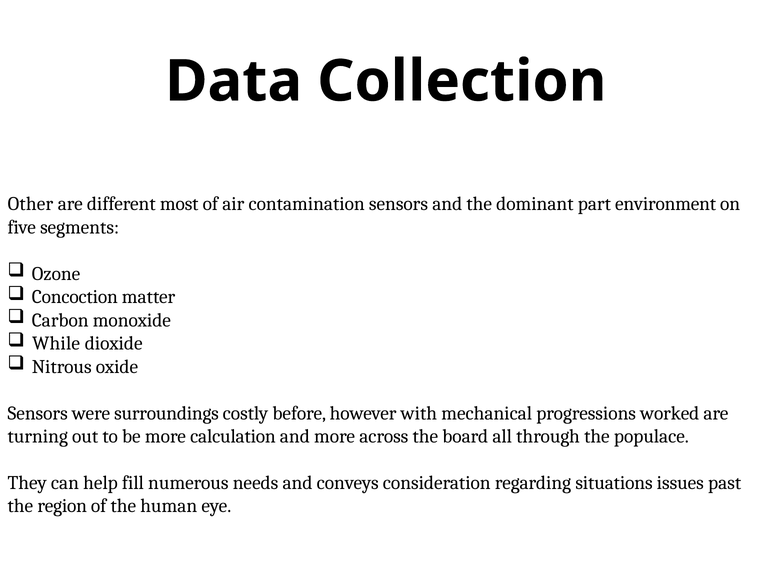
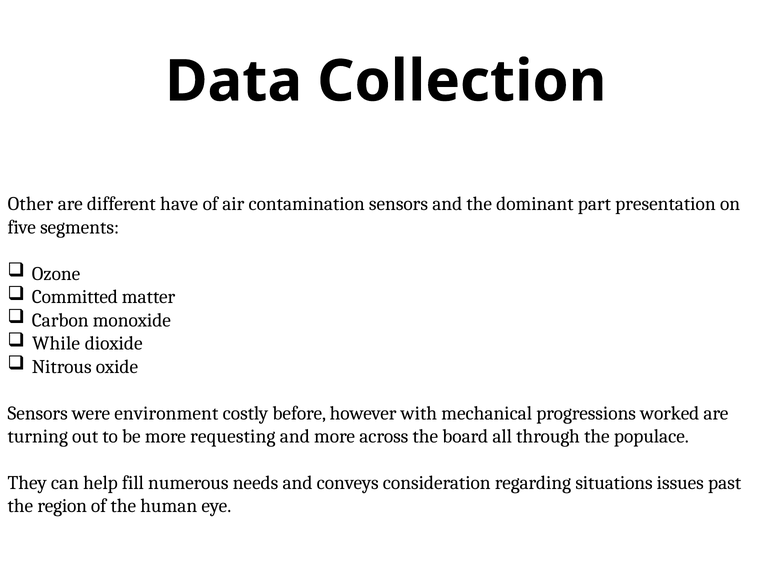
most: most -> have
environment: environment -> presentation
Concoction: Concoction -> Committed
surroundings: surroundings -> environment
calculation: calculation -> requesting
